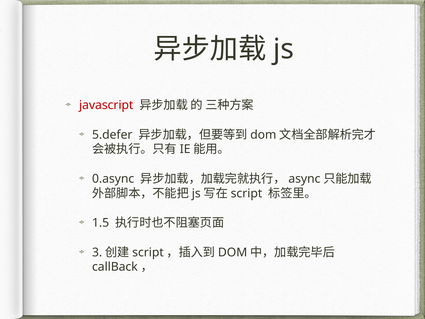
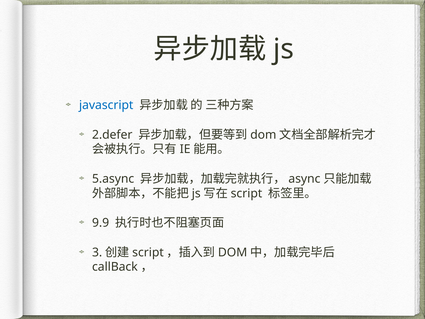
javascript colour: red -> blue
5.defer: 5.defer -> 2.defer
0.async: 0.async -> 5.async
1.5: 1.5 -> 9.9
